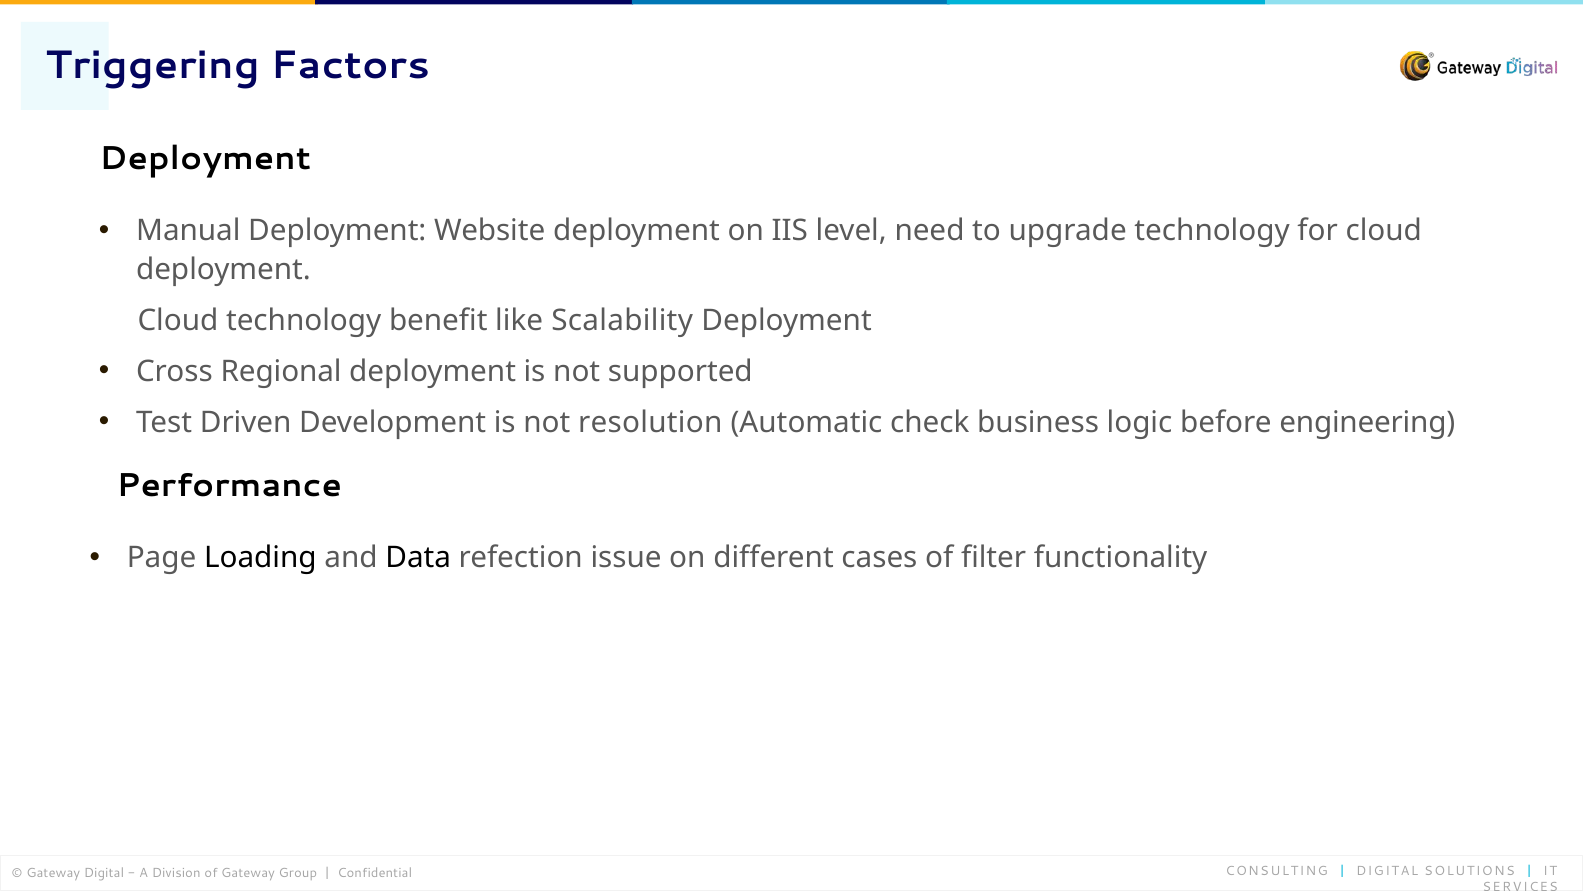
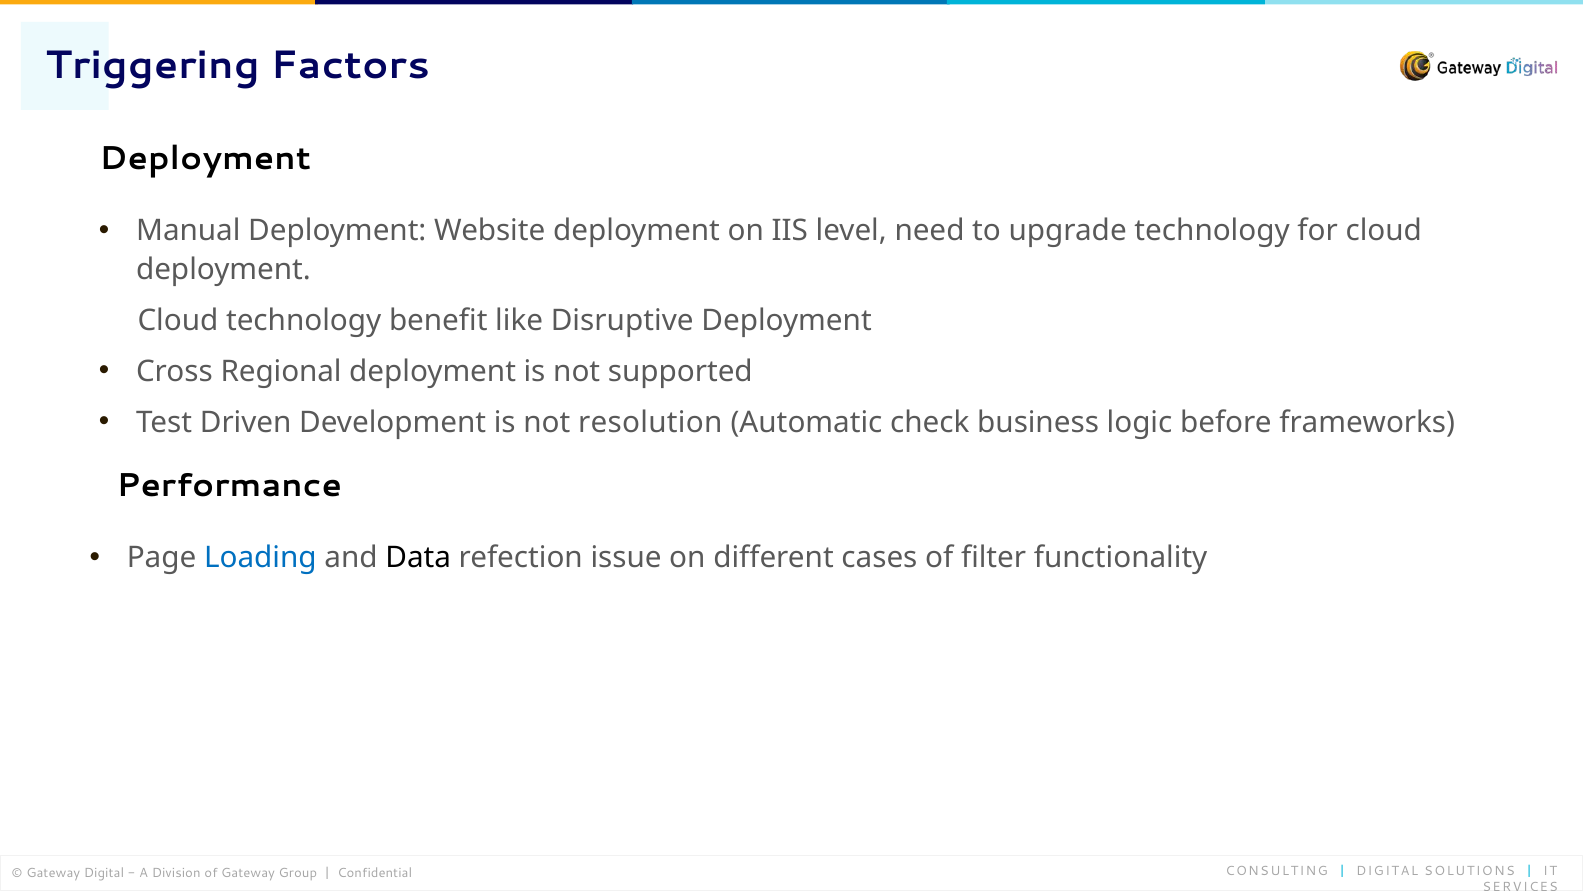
Scalability: Scalability -> Disruptive
engineering: engineering -> frameworks
Loading colour: black -> blue
